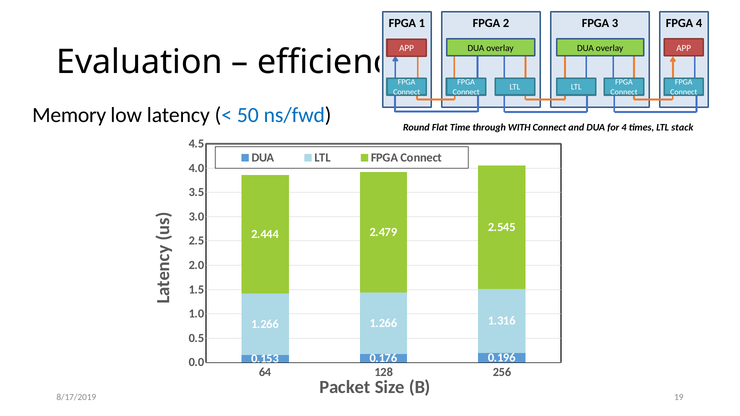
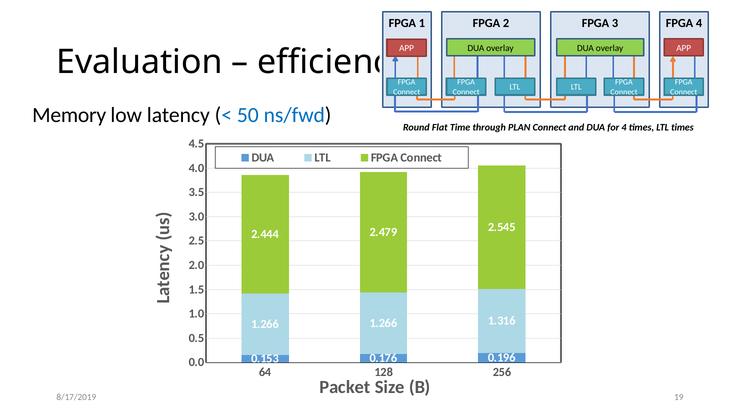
WITH: WITH -> PLAN
LTL stack: stack -> times
